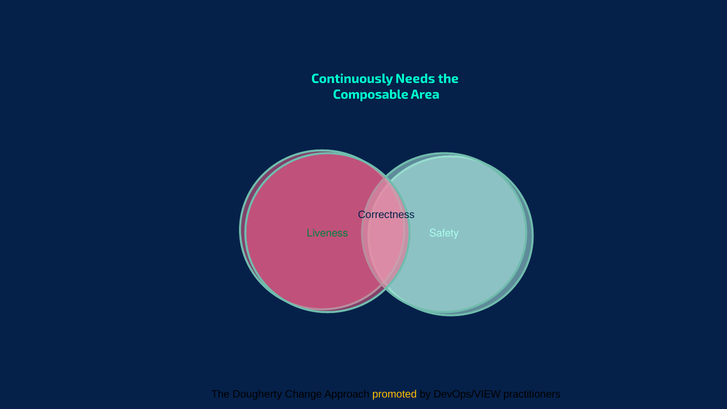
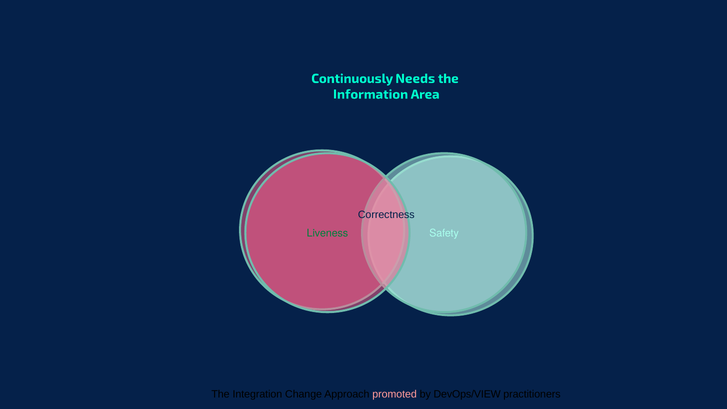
Composable: Composable -> Information
Dougherty: Dougherty -> Integration
promoted colour: yellow -> pink
